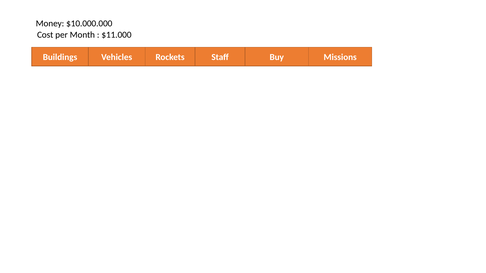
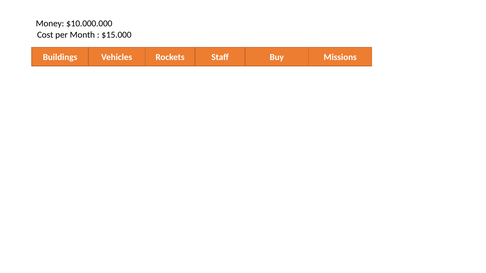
$11.000: $11.000 -> $15.000
